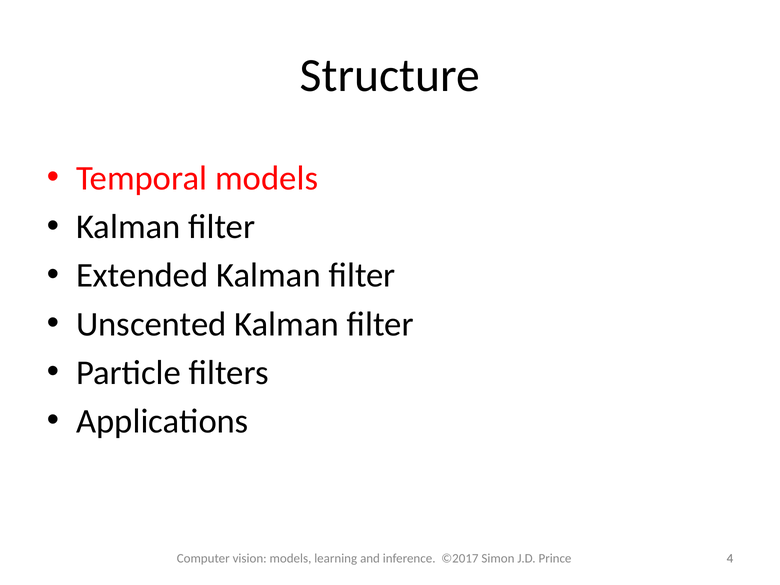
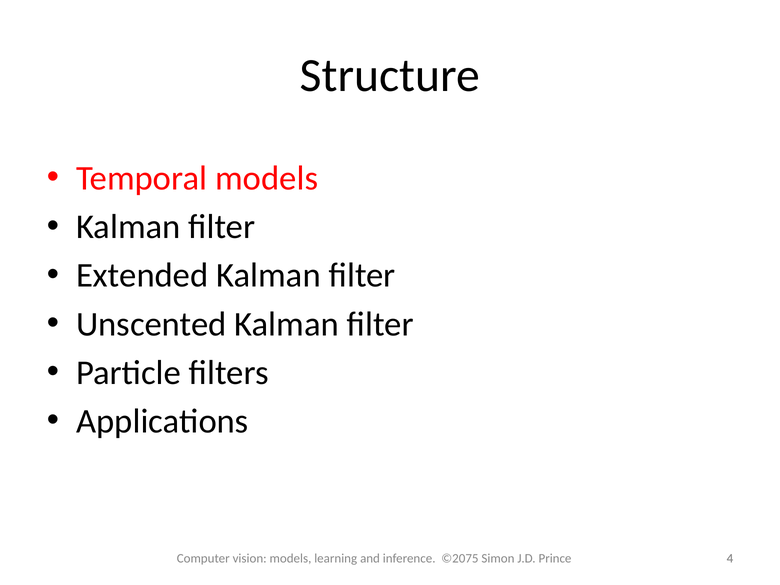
©2017: ©2017 -> ©2075
